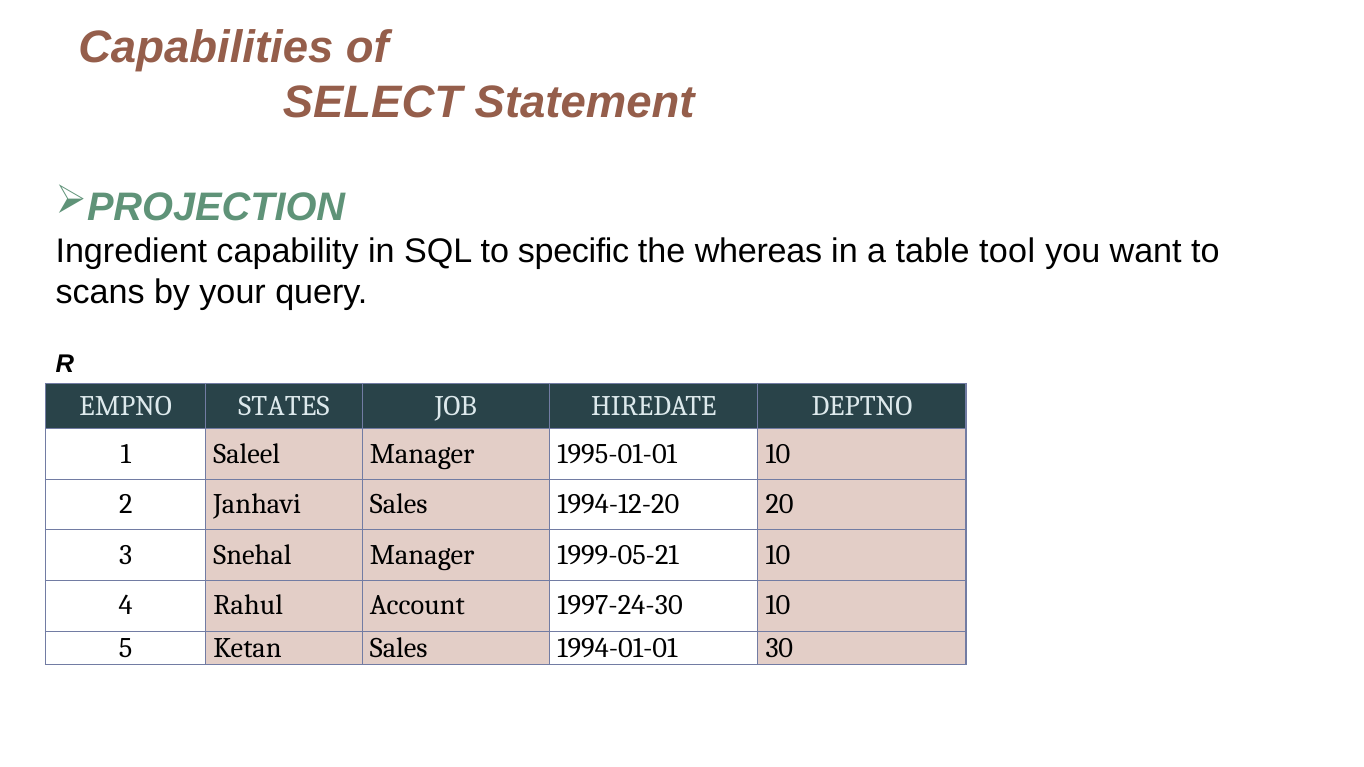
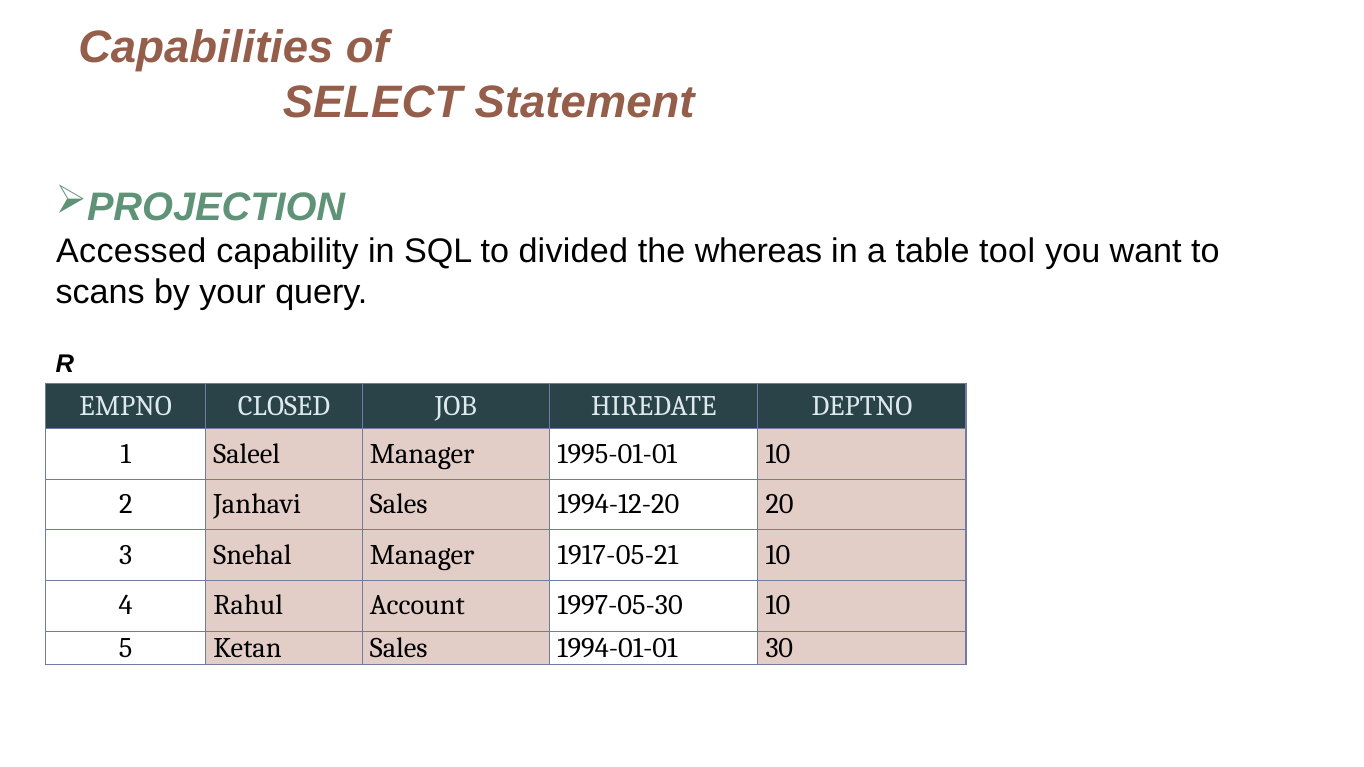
Ingredient: Ingredient -> Accessed
specific: specific -> divided
STATES: STATES -> CLOSED
1999-05-21: 1999-05-21 -> 1917-05-21
1997-24-30: 1997-24-30 -> 1997-05-30
